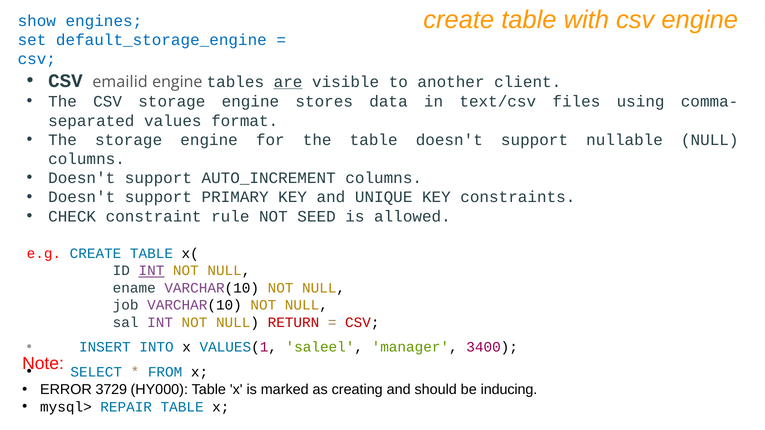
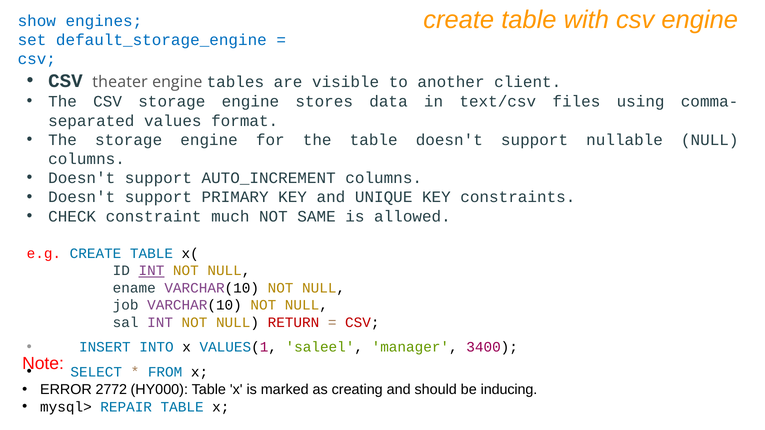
emailid: emailid -> theater
are underline: present -> none
rule: rule -> much
SEED: SEED -> SAME
3729: 3729 -> 2772
